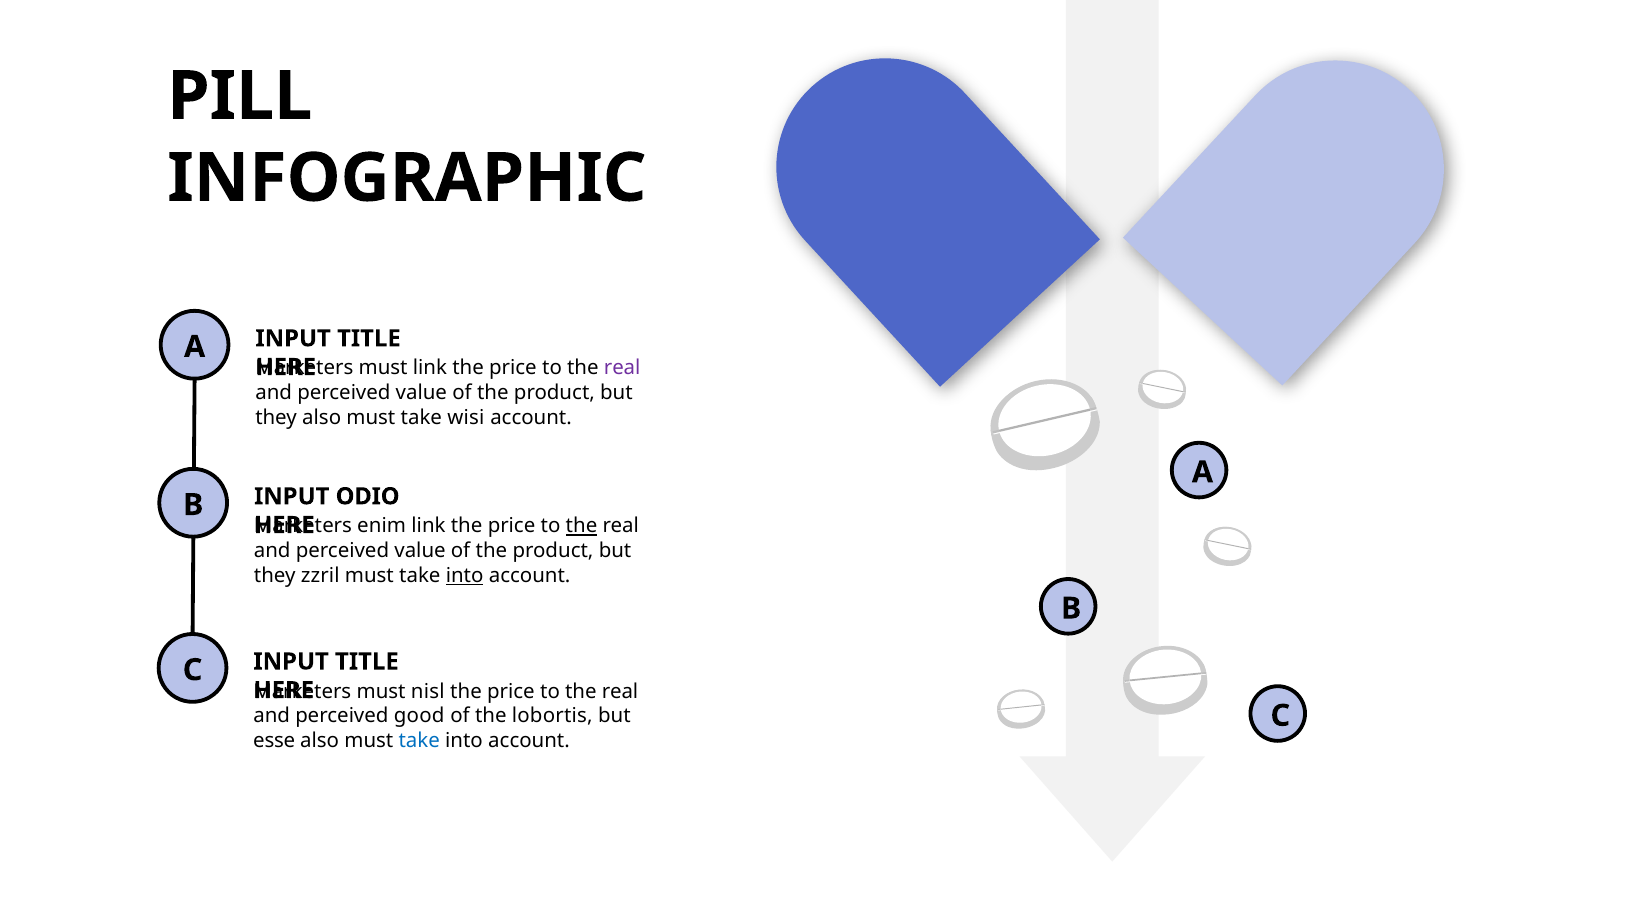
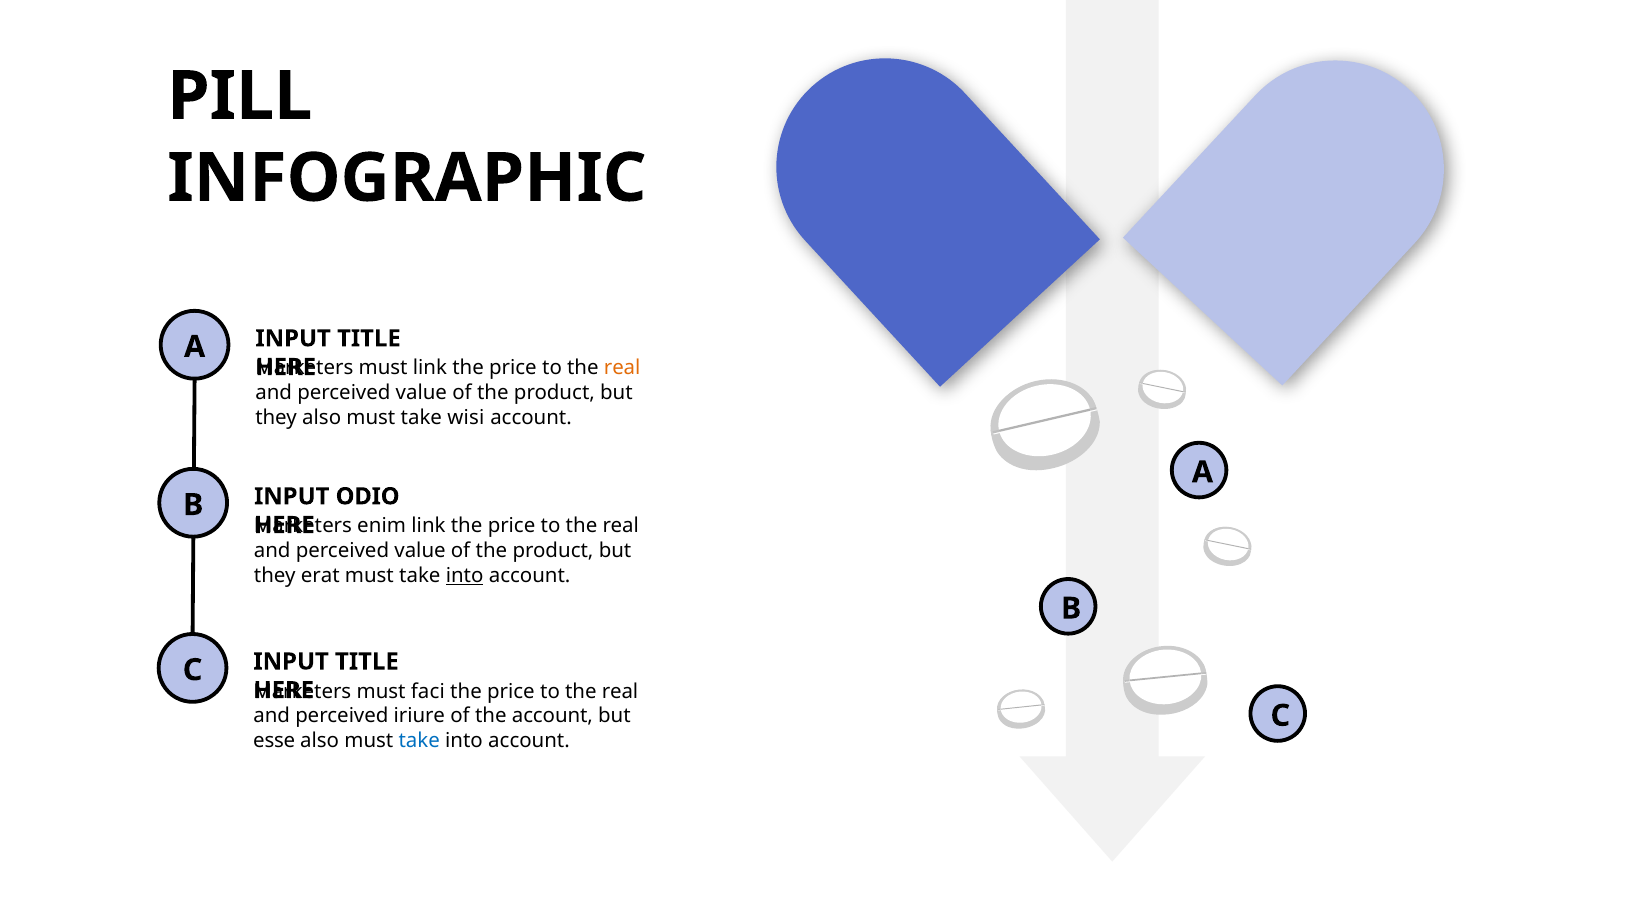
real at (622, 368) colour: purple -> orange
the at (582, 526) underline: present -> none
zzril: zzril -> erat
nisl: nisl -> faci
good: good -> iriure
the lobortis: lobortis -> account
